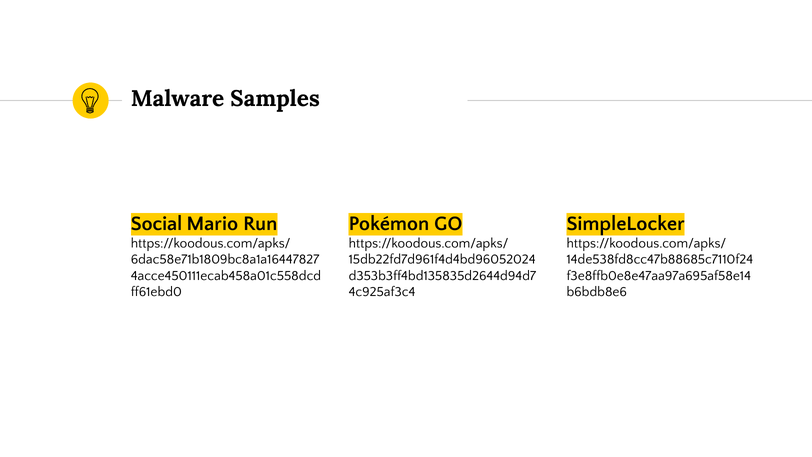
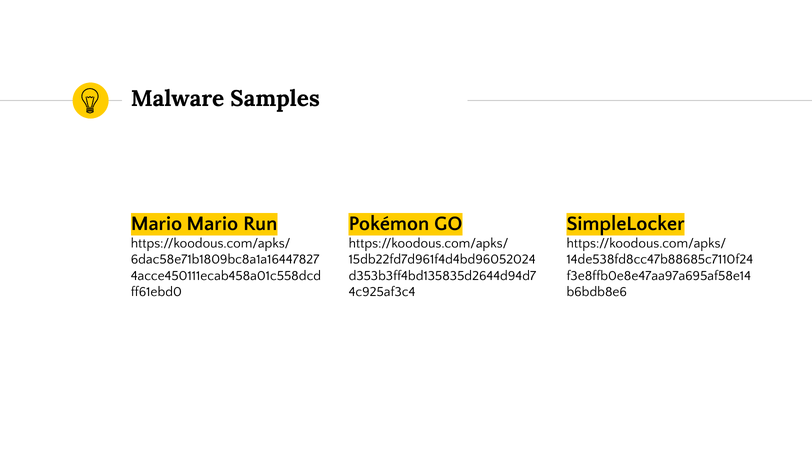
Social at (157, 223): Social -> Mario
